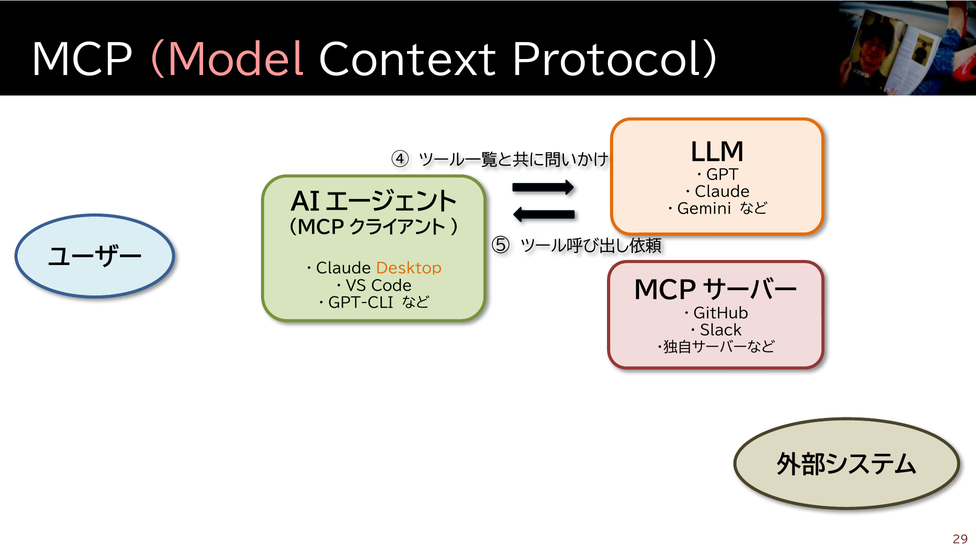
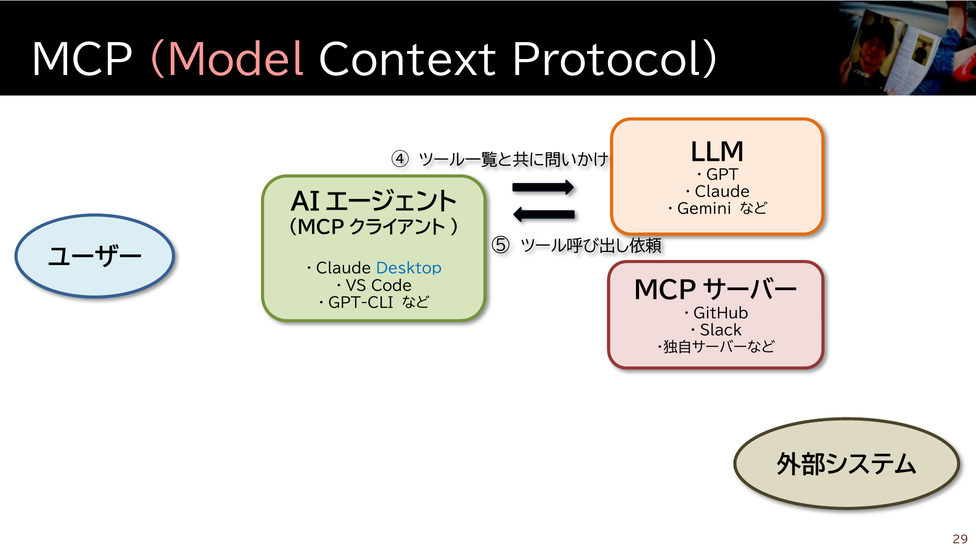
Desktop colour: orange -> blue
